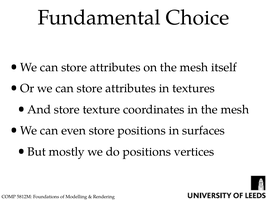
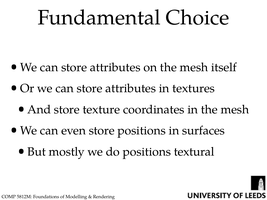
vertices: vertices -> textural
